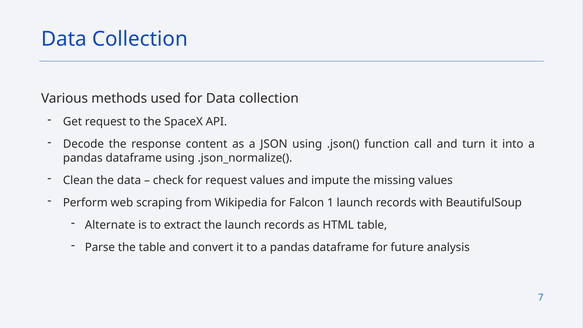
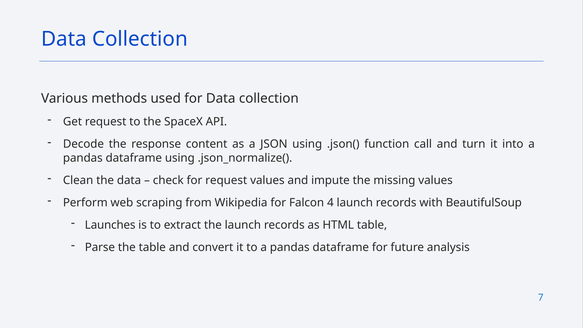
1: 1 -> 4
Alternate: Alternate -> Launches
